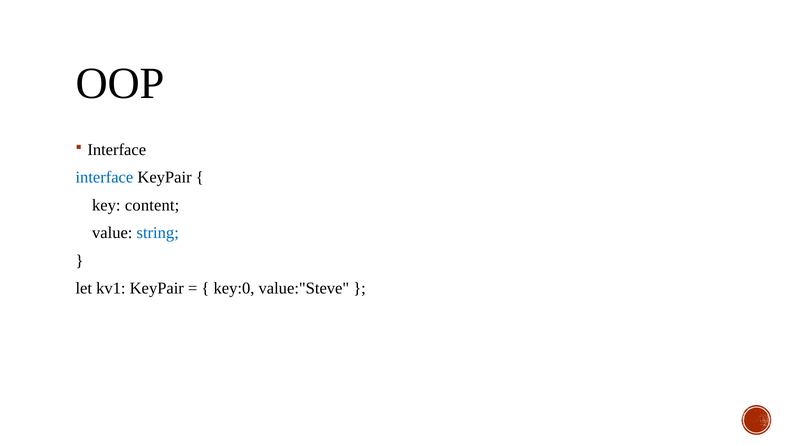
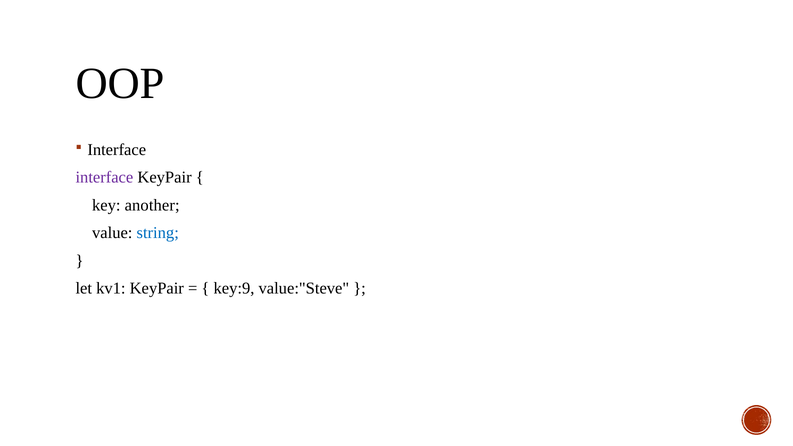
interface at (104, 178) colour: blue -> purple
content: content -> another
key:0: key:0 -> key:9
